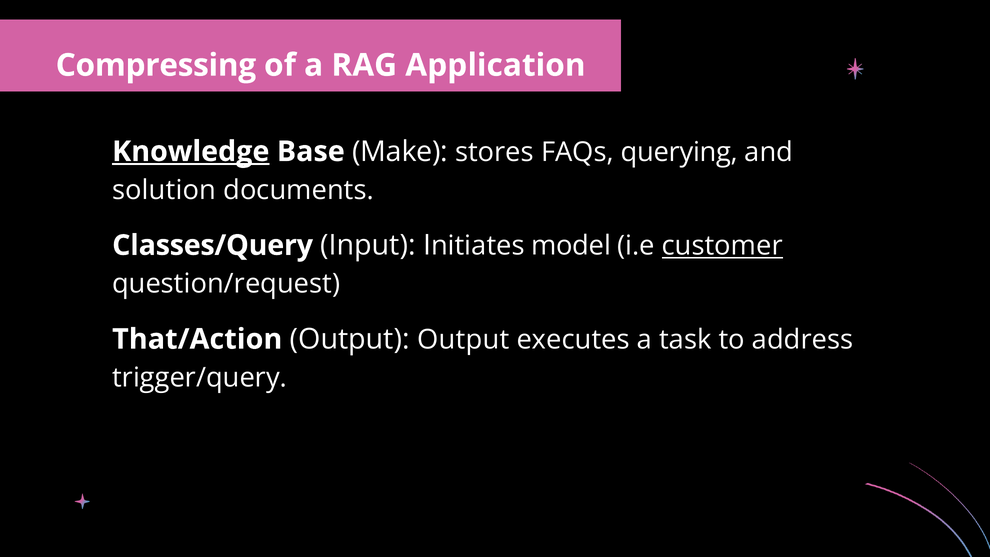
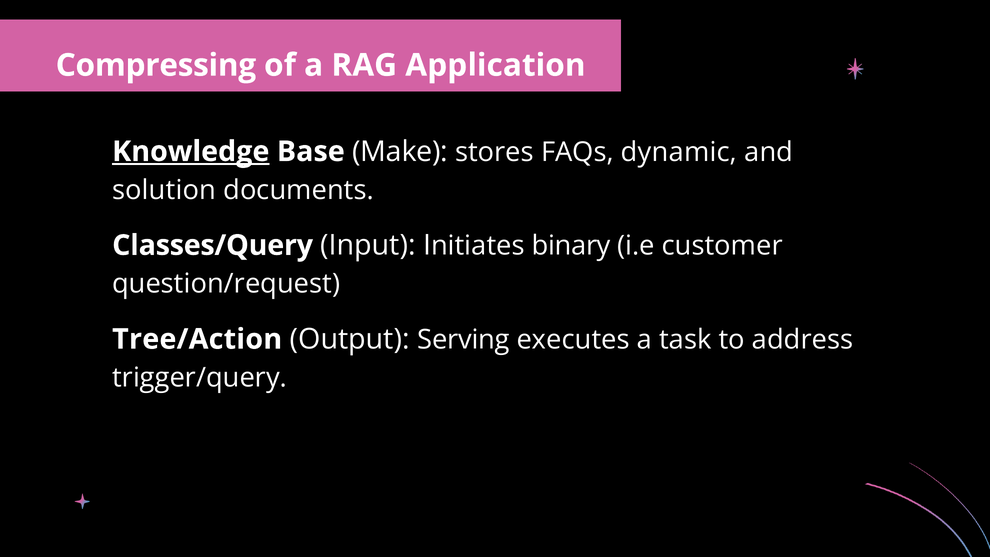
querying: querying -> dynamic
model: model -> binary
customer underline: present -> none
That/Action: That/Action -> Tree/Action
Output Output: Output -> Serving
